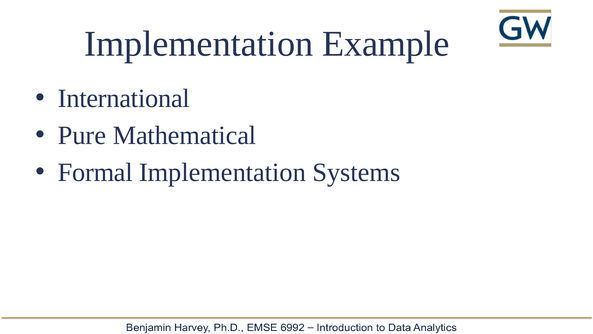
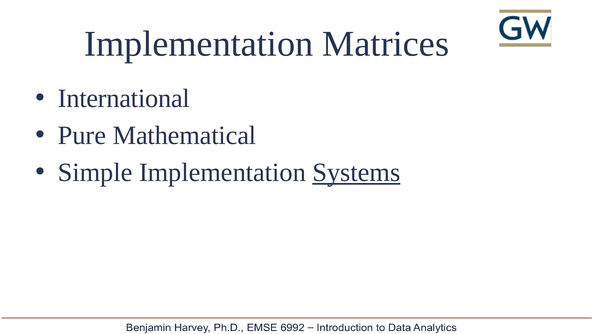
Example: Example -> Matrices
Formal: Formal -> Simple
Systems underline: none -> present
